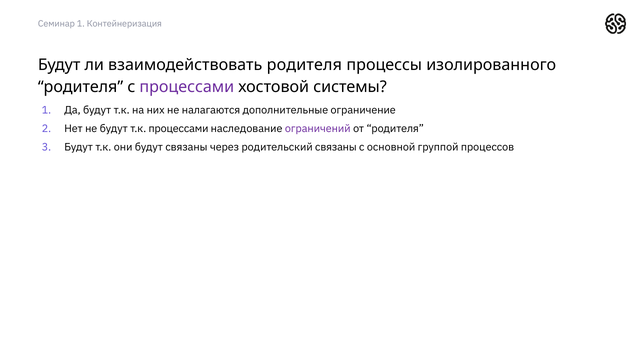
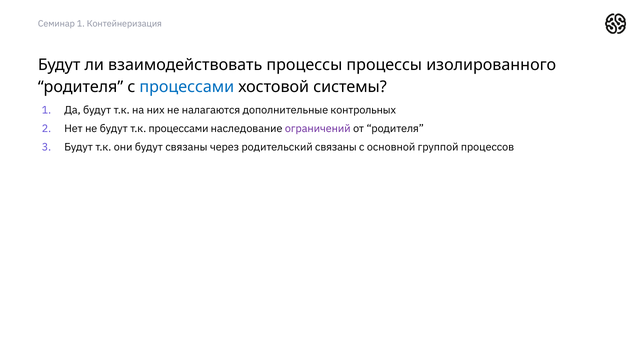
взаимодействовать родителя: родителя -> процессы
процессами at (187, 87) colour: purple -> blue
ограничение: ограничение -> контрольных
